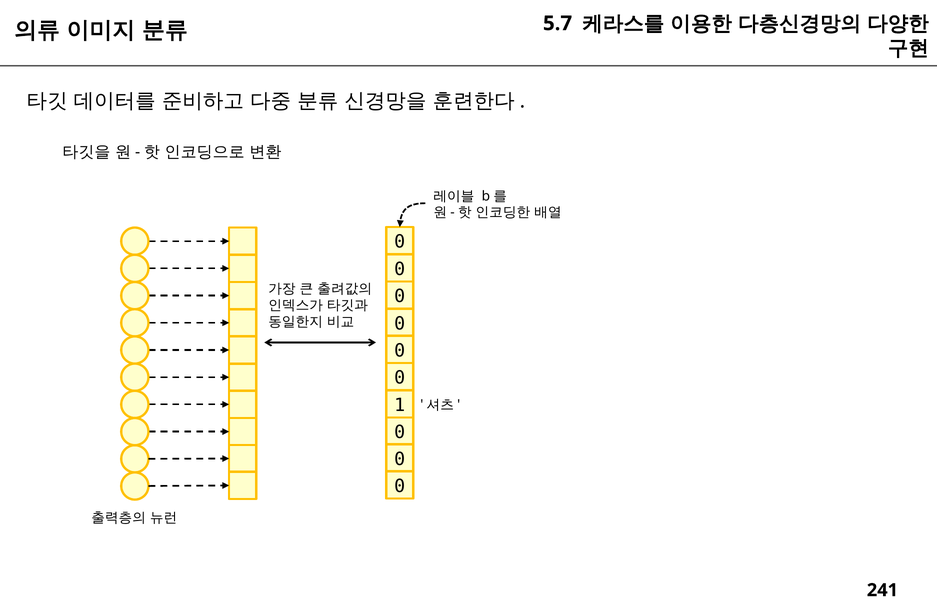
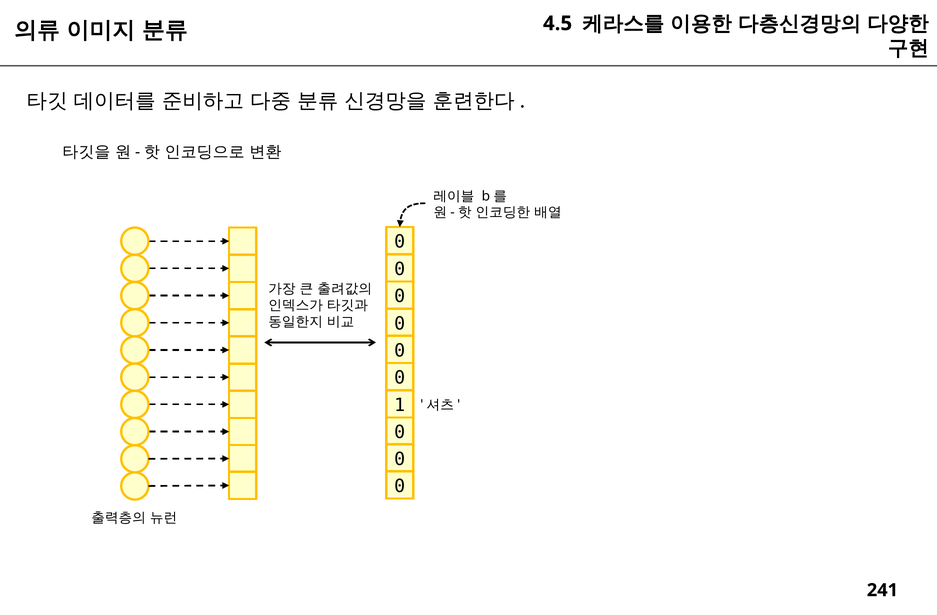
5.7: 5.7 -> 4.5
